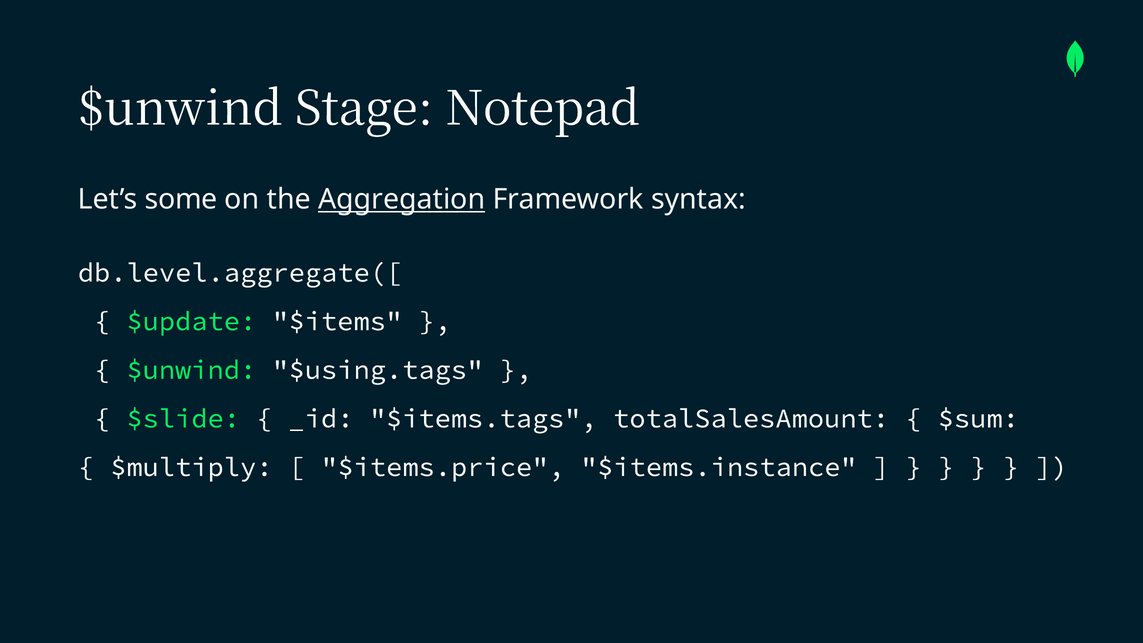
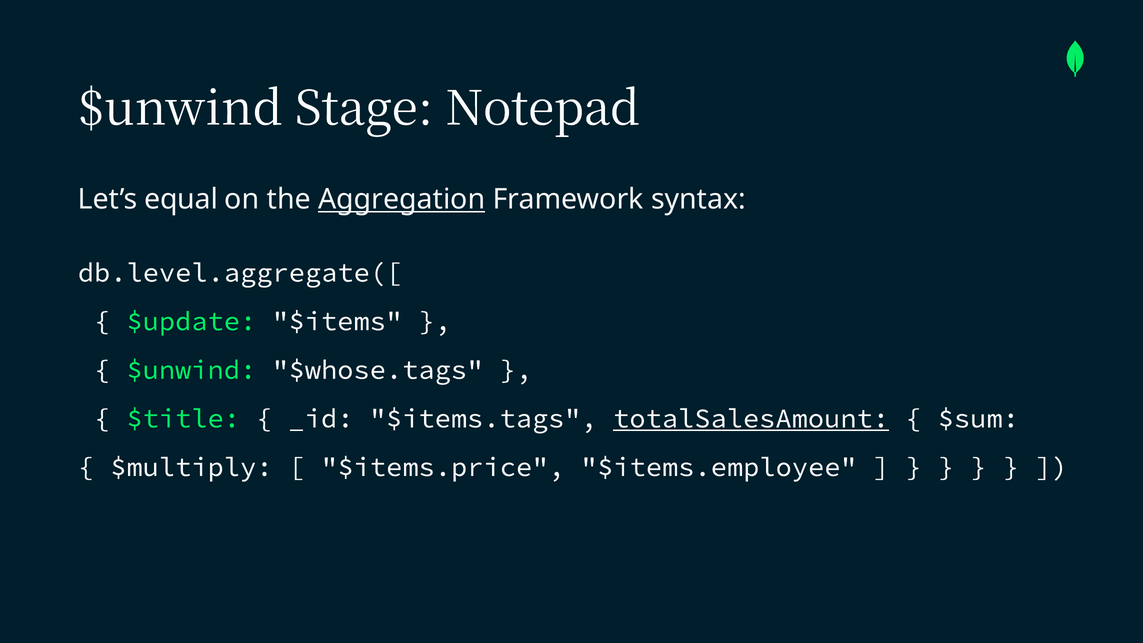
some: some -> equal
$using.tags: $using.tags -> $whose.tags
$slide: $slide -> $title
totalSalesAmount underline: none -> present
$items.instance: $items.instance -> $items.employee
